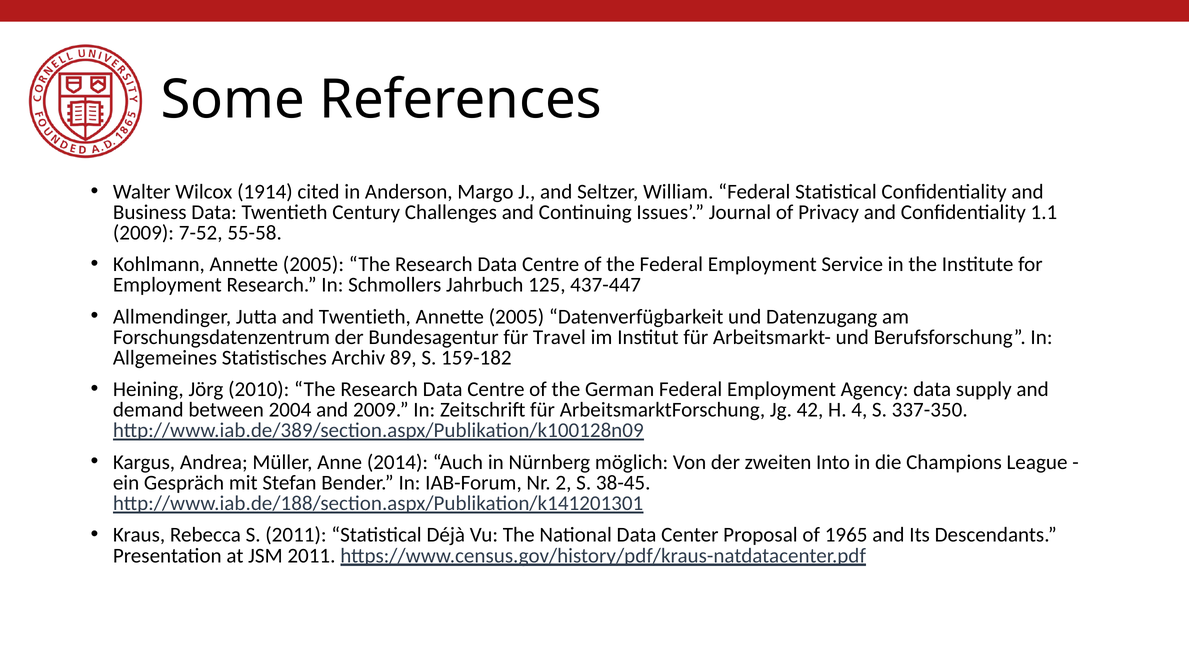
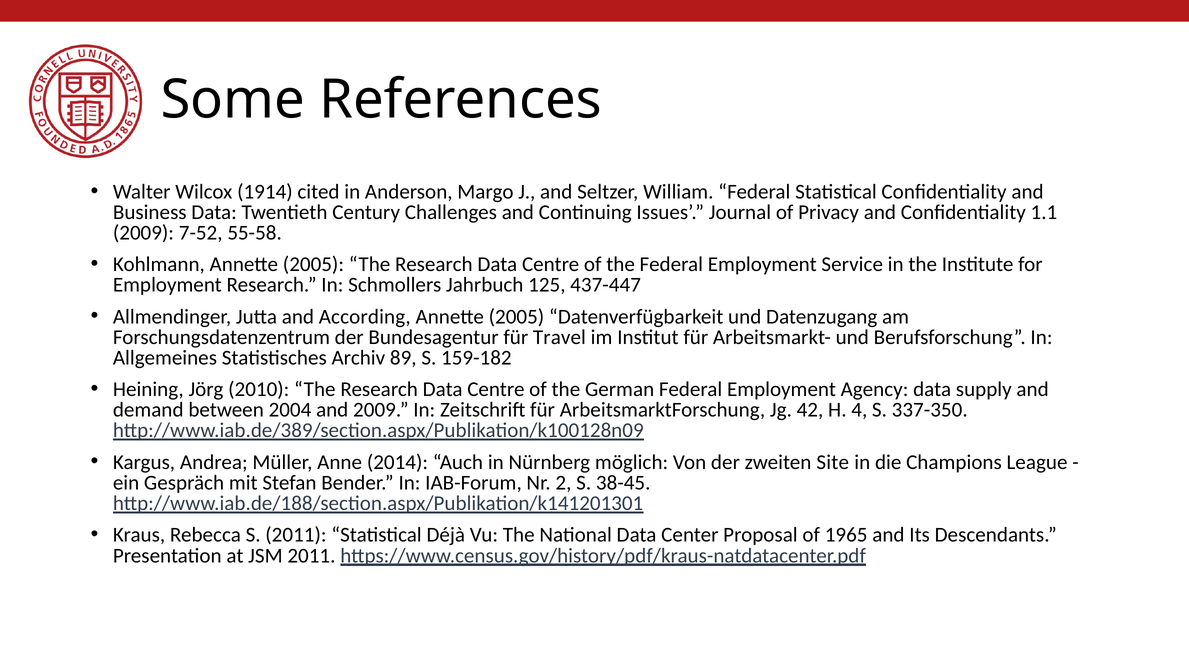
and Twentieth: Twentieth -> According
Into: Into -> Site
